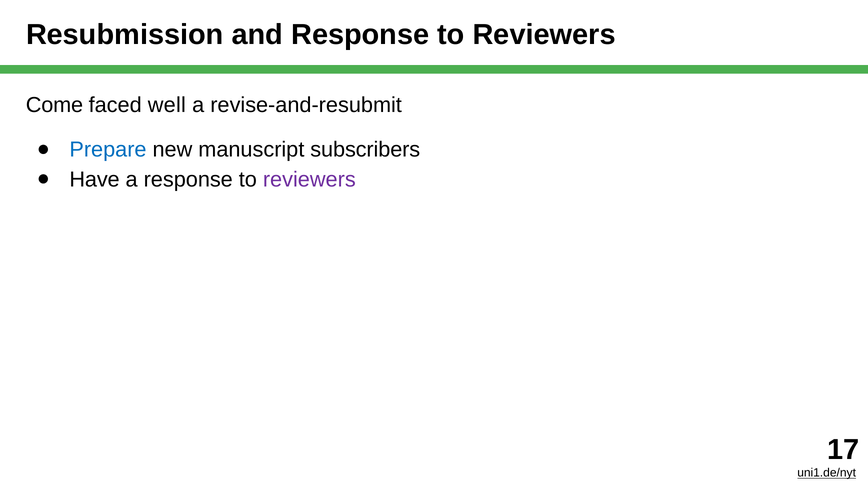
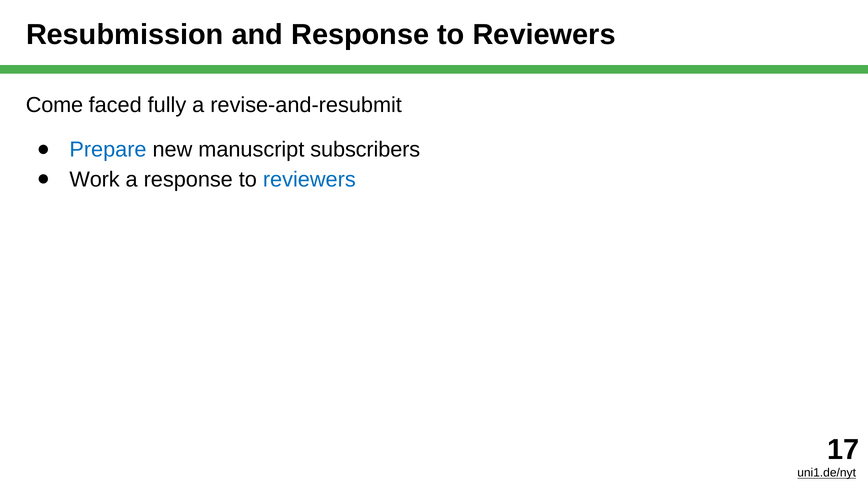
well: well -> fully
Have: Have -> Work
reviewers at (309, 180) colour: purple -> blue
